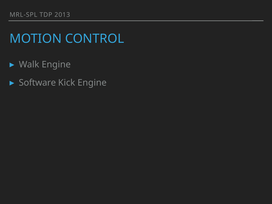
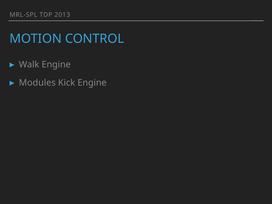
Software: Software -> Modules
